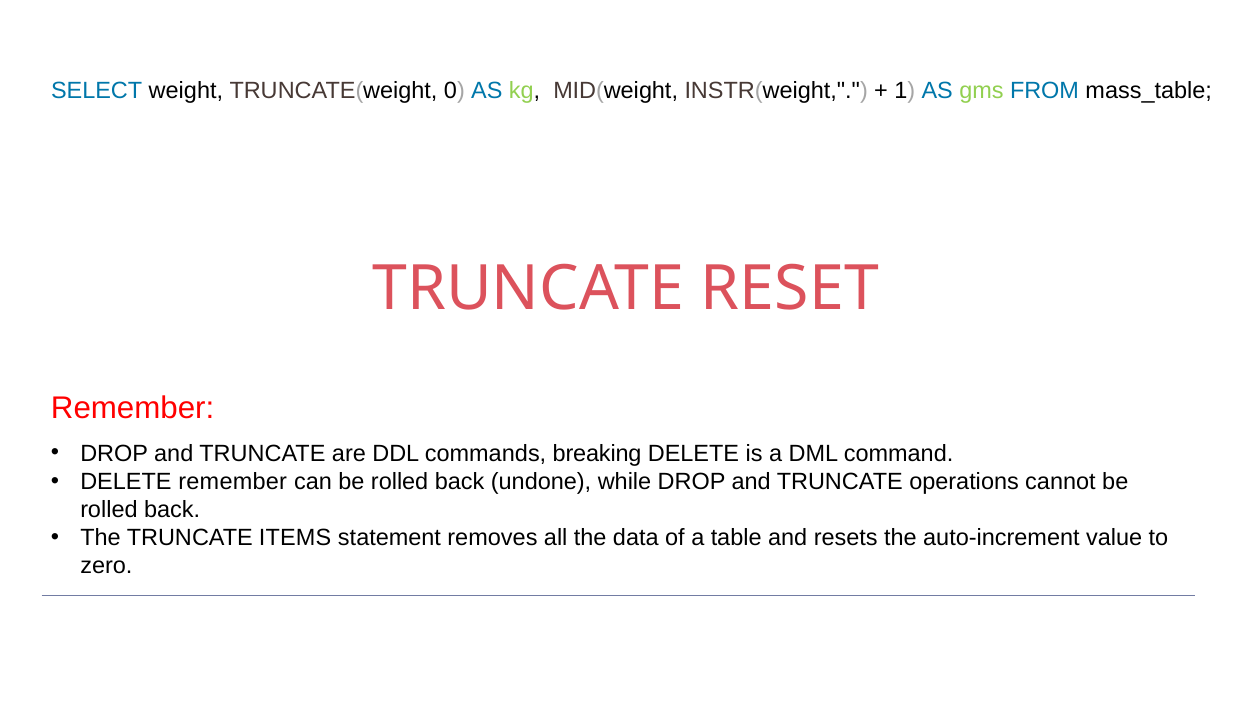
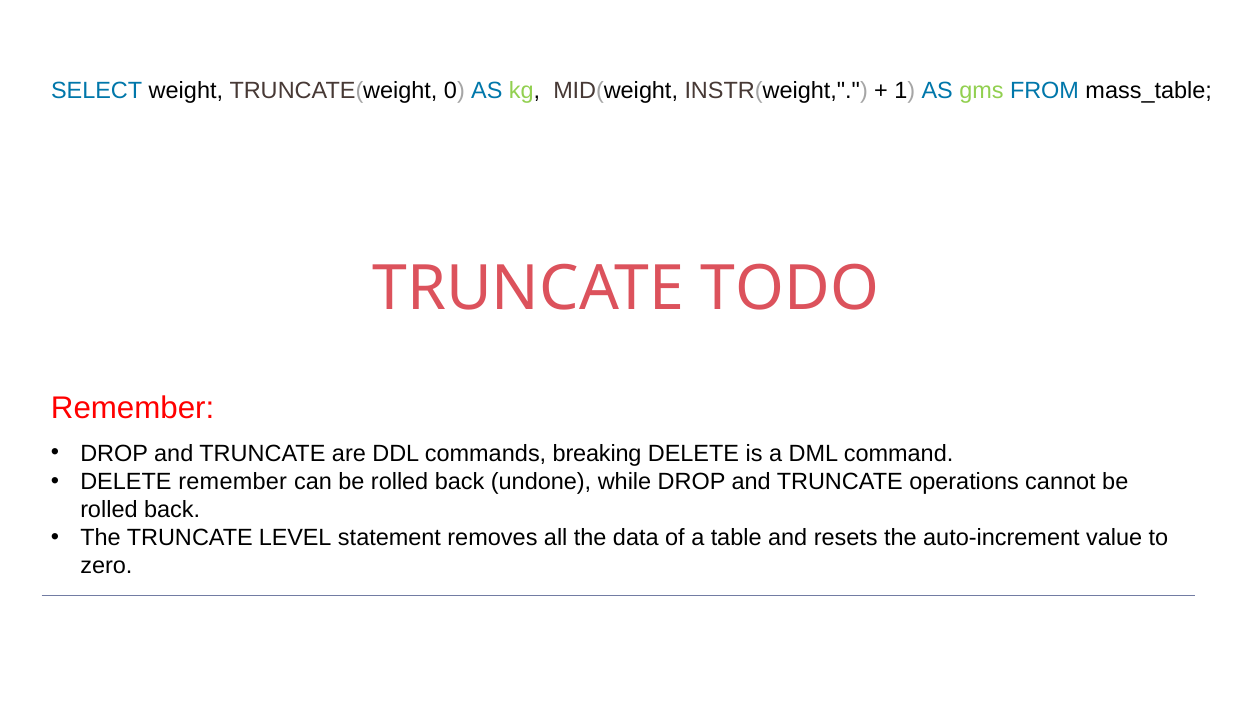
RESET: RESET -> TODO
ITEMS: ITEMS -> LEVEL
